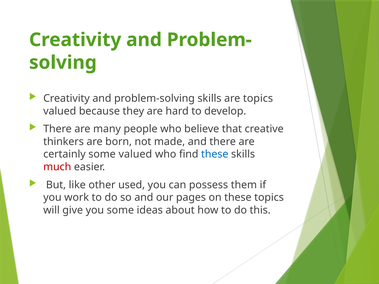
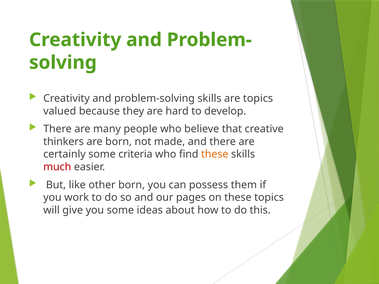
some valued: valued -> criteria
these at (215, 154) colour: blue -> orange
other used: used -> born
